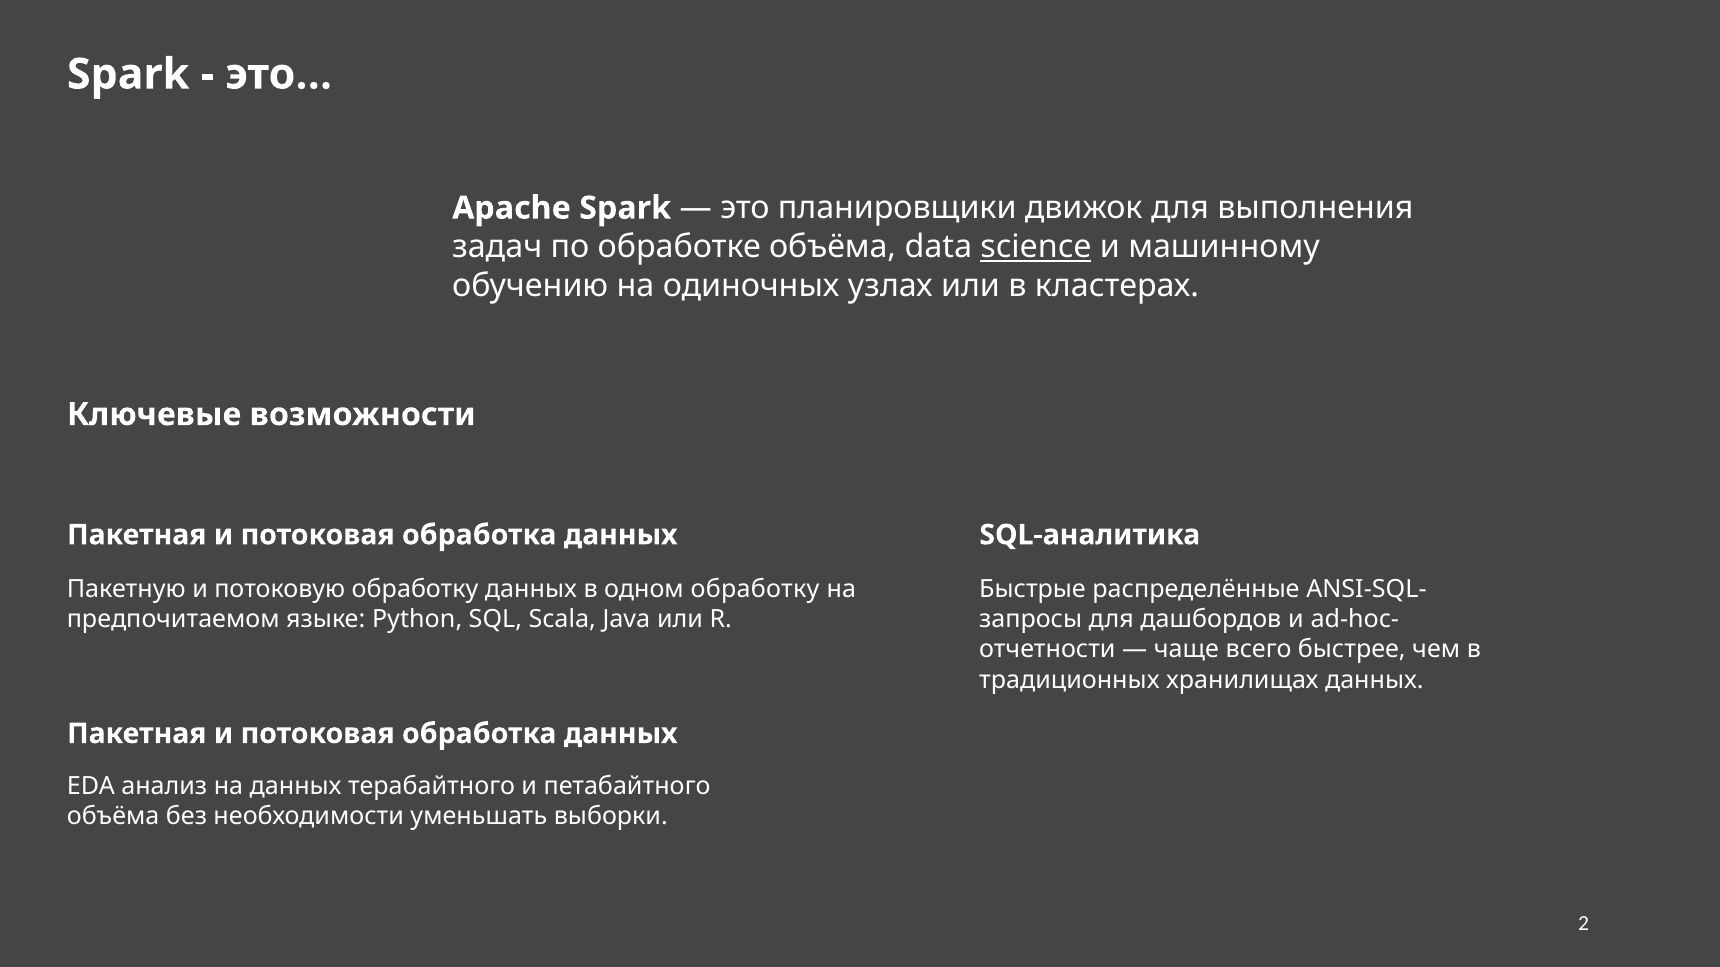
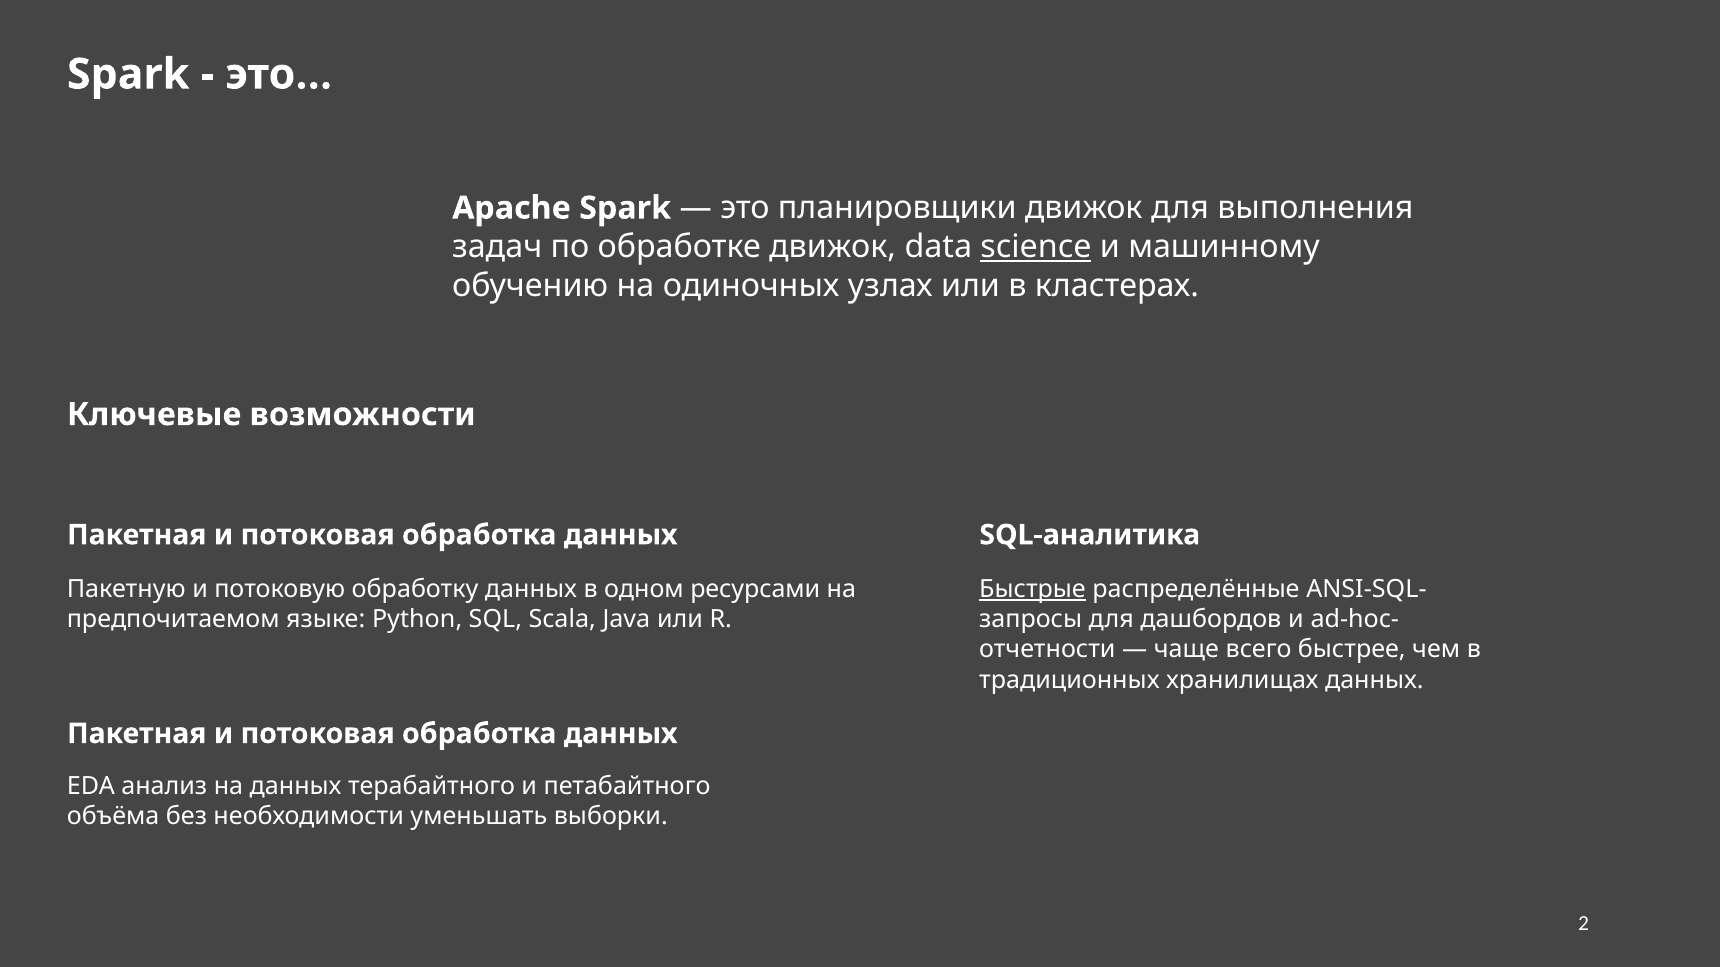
обработке объёма: объёма -> движок
одном обработку: обработку -> ресурсами
Быстрые underline: none -> present
